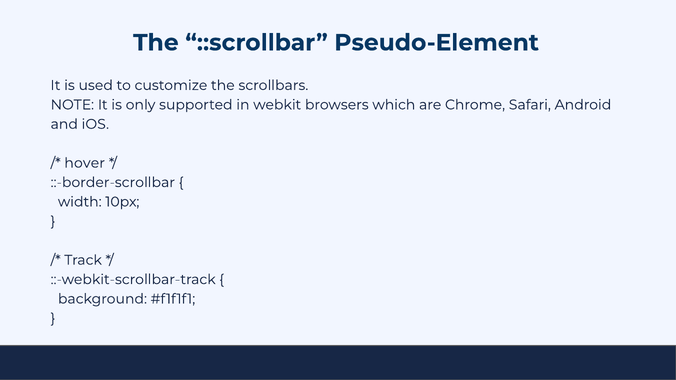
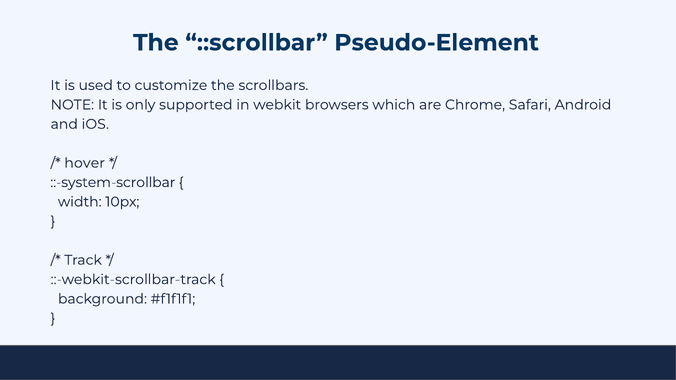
::-border-scrollbar: ::-border-scrollbar -> ::-system-scrollbar
